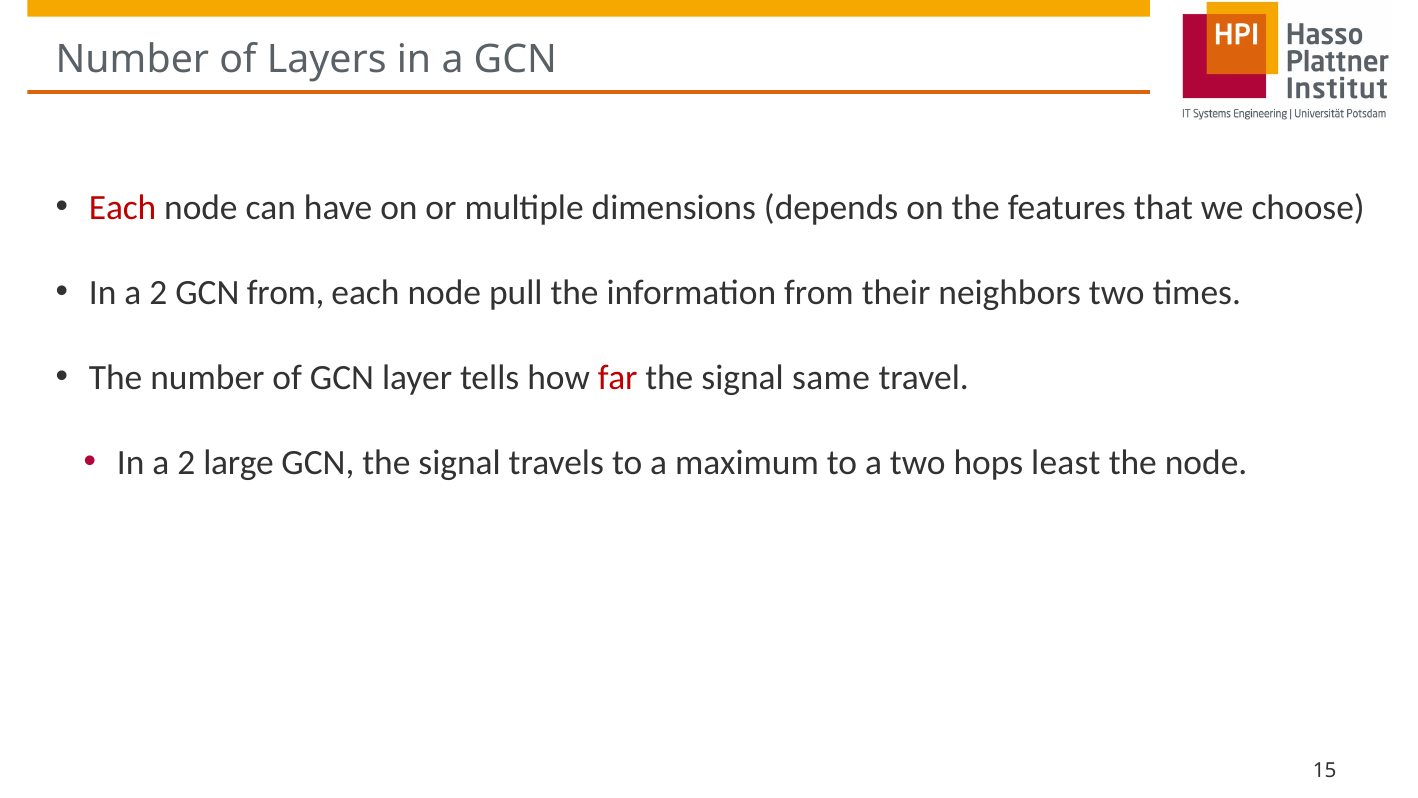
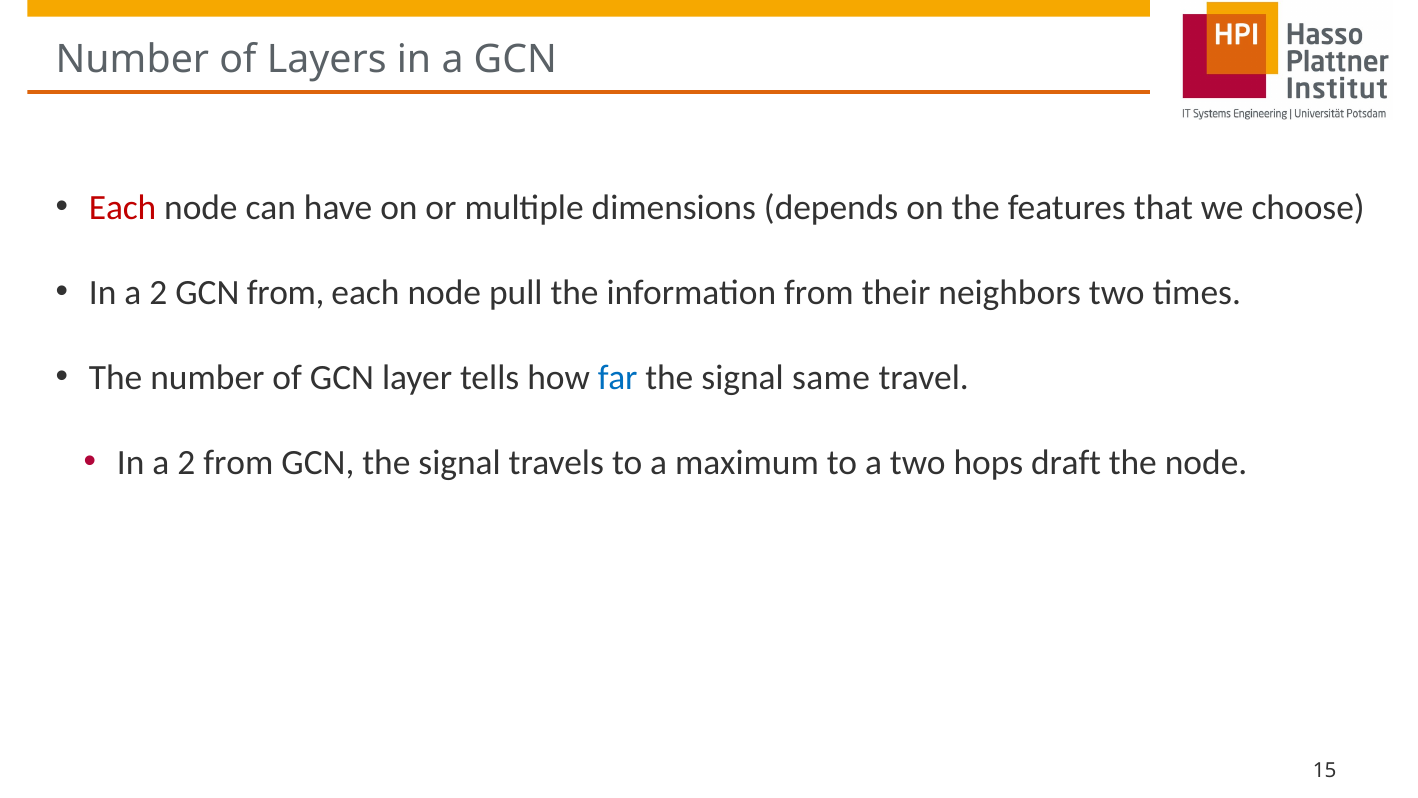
far colour: red -> blue
2 large: large -> from
least: least -> draft
